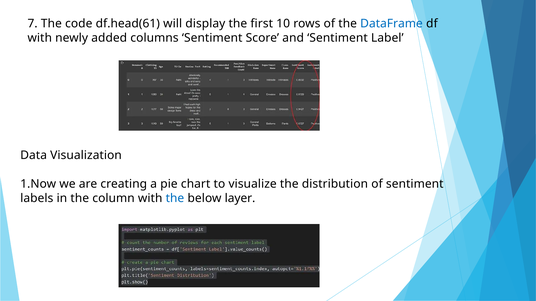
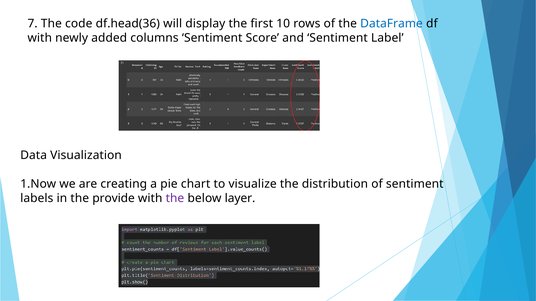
df.head(61: df.head(61 -> df.head(36
column: column -> provide
the at (175, 198) colour: blue -> purple
